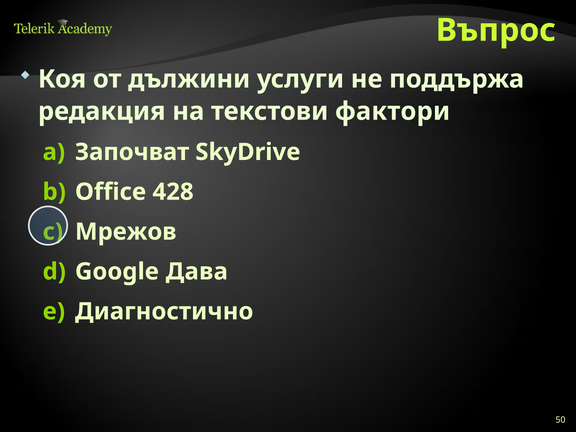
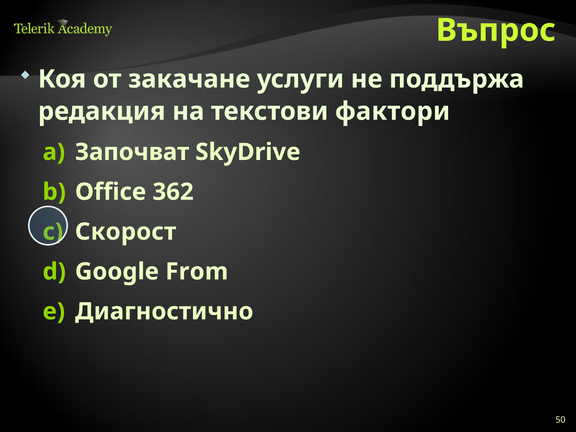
дължини: дължини -> закачане
428: 428 -> 362
Мрежов: Мрежов -> Скорост
Дава: Дава -> From
